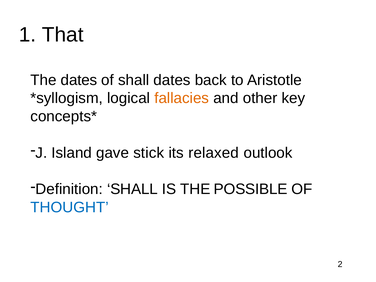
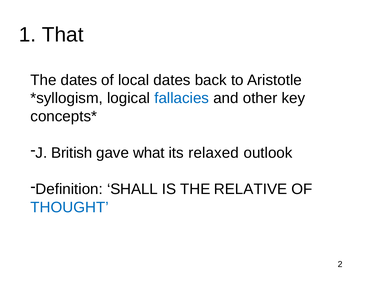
of shall: shall -> local
fallacies colour: orange -> blue
Island: Island -> British
stick: stick -> what
POSSIBLE: POSSIBLE -> RELATIVE
